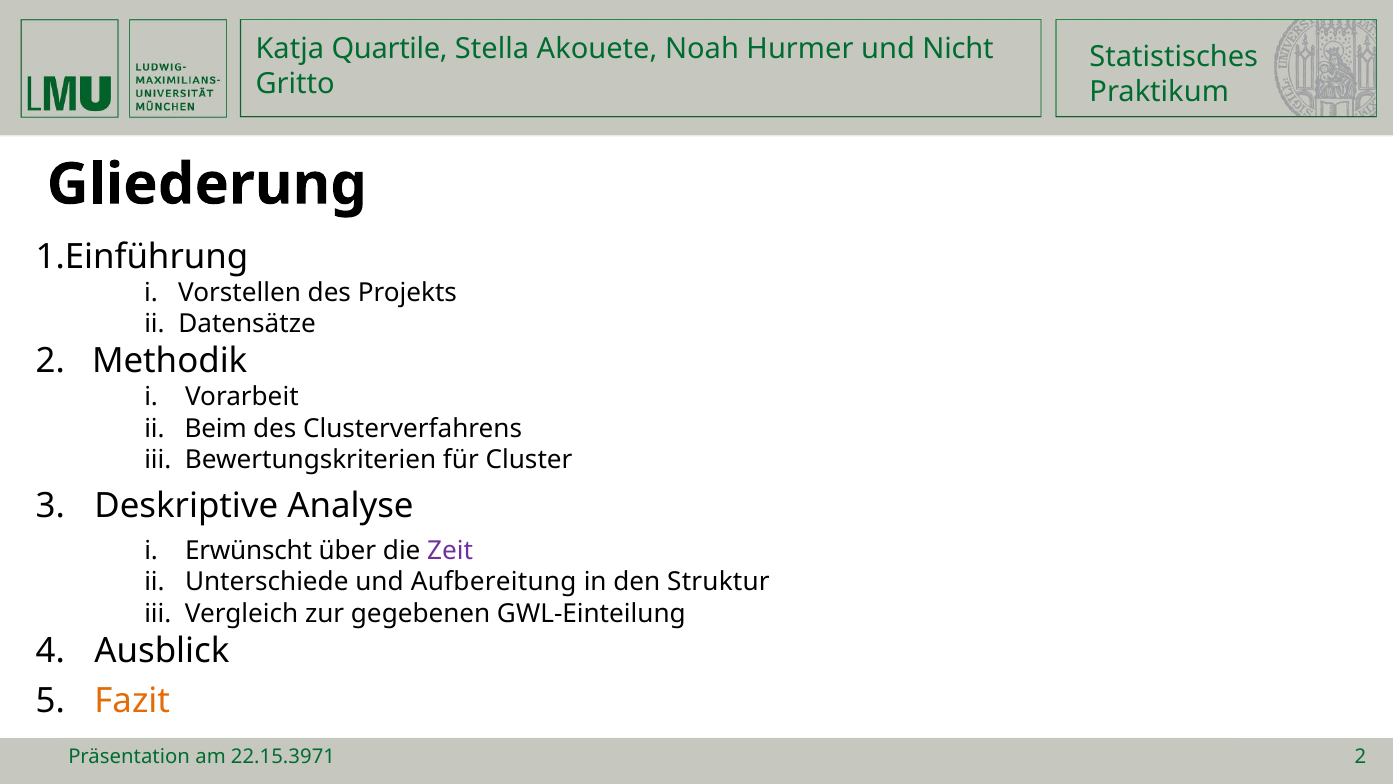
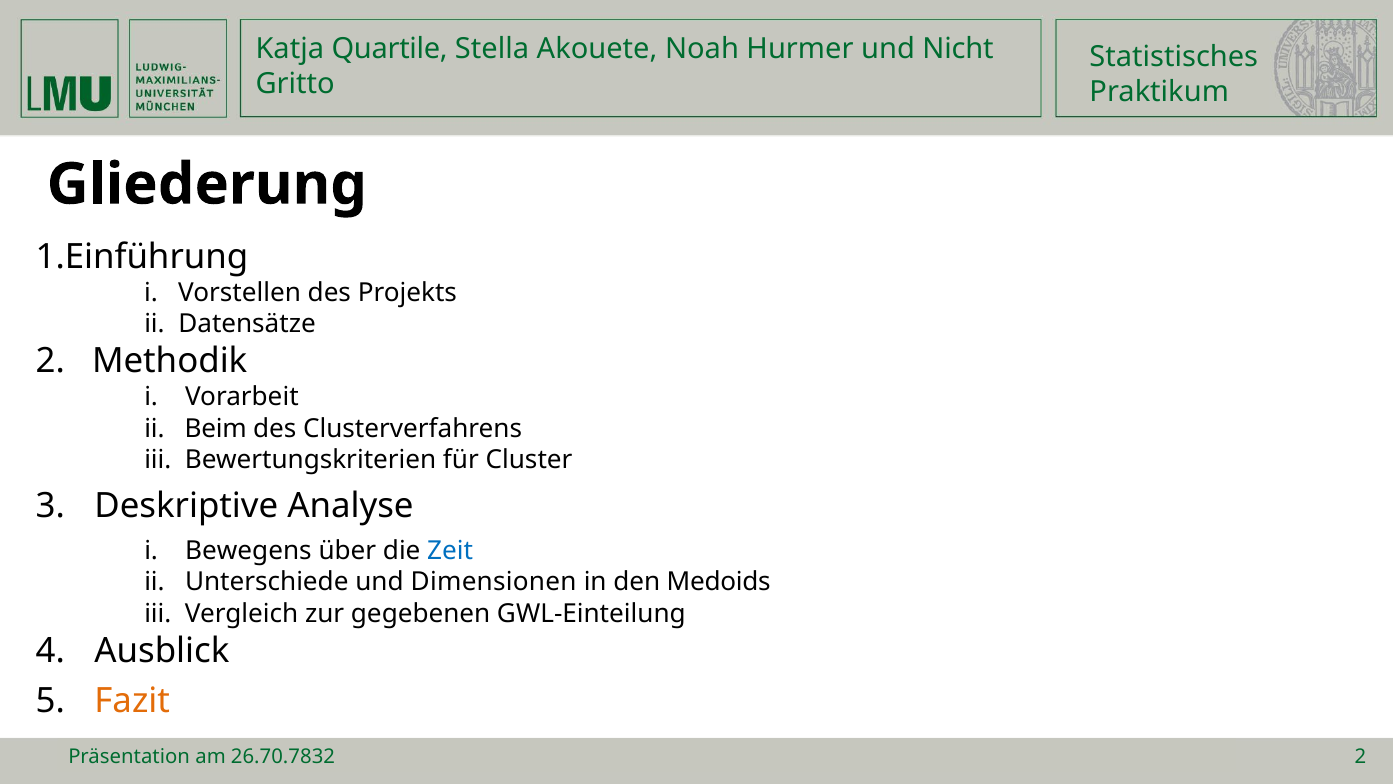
Erwünscht: Erwünscht -> Bewegens
Zeit colour: purple -> blue
Aufbereitung: Aufbereitung -> Dimensionen
Struktur: Struktur -> Medoids
22.15.3971: 22.15.3971 -> 26.70.7832
